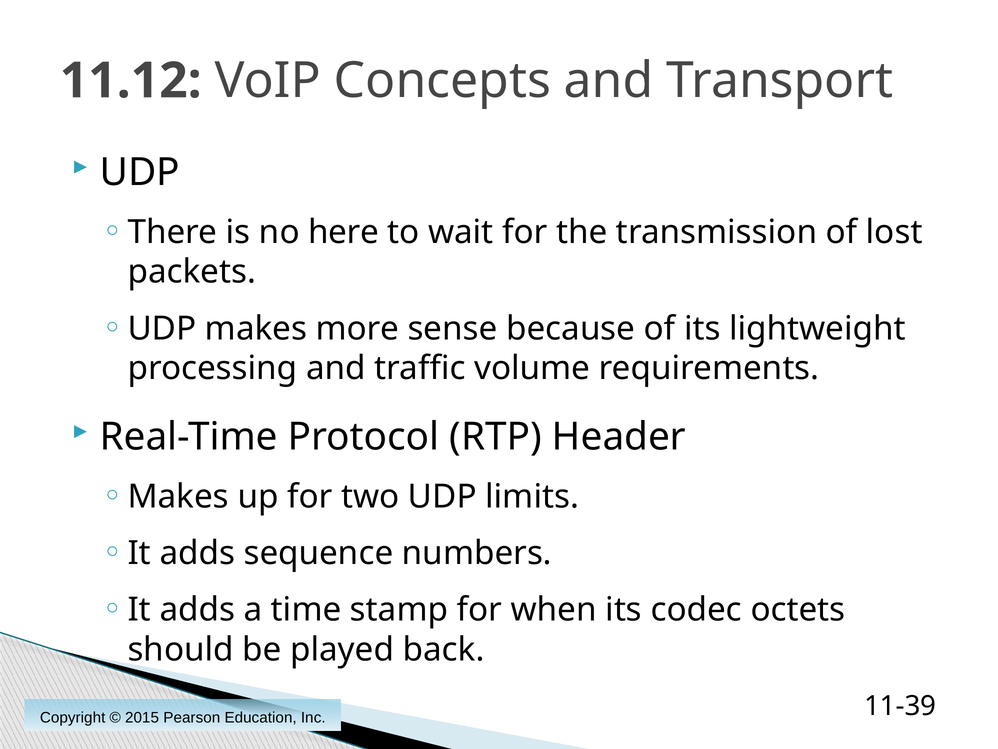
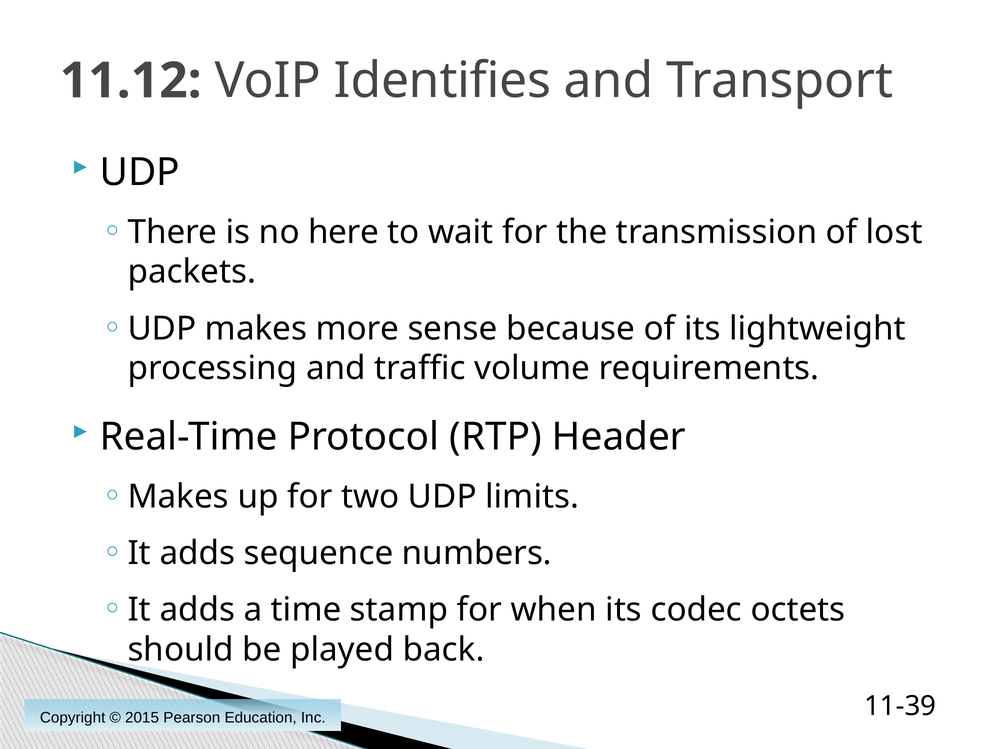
Concepts: Concepts -> Identifies
